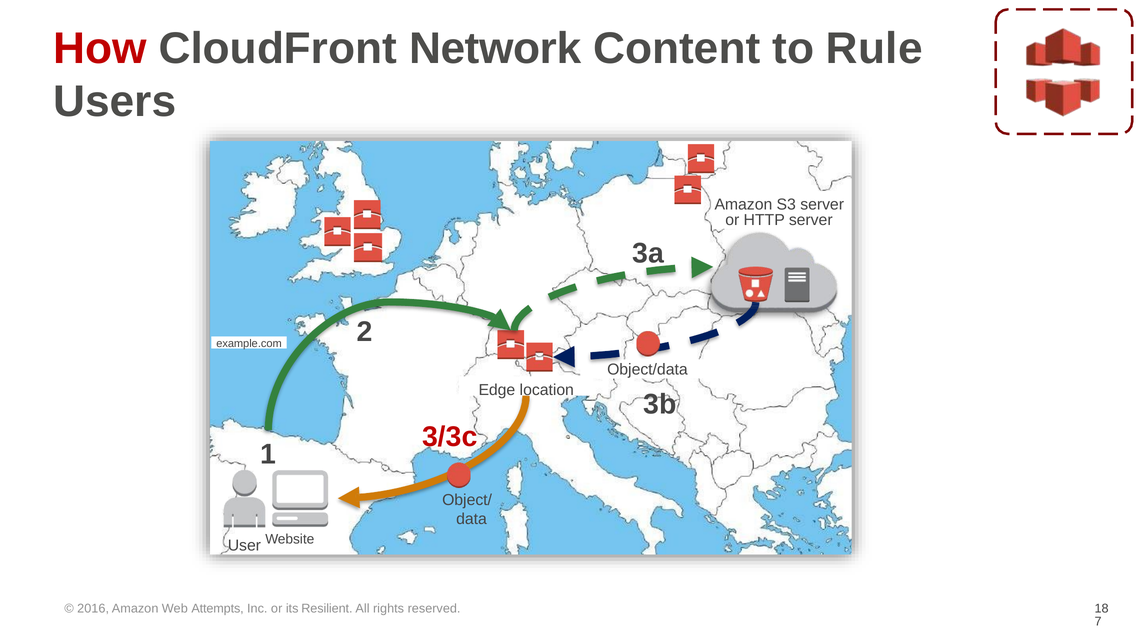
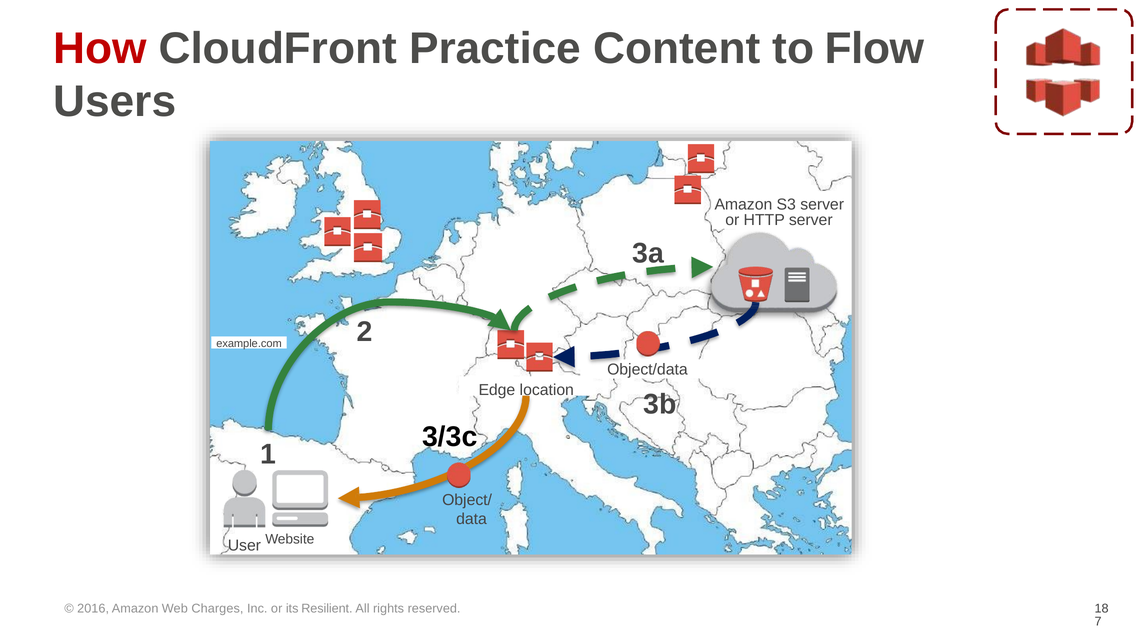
Network: Network -> Practice
Rule: Rule -> Flow
3/3c colour: red -> black
Attempts: Attempts -> Charges
